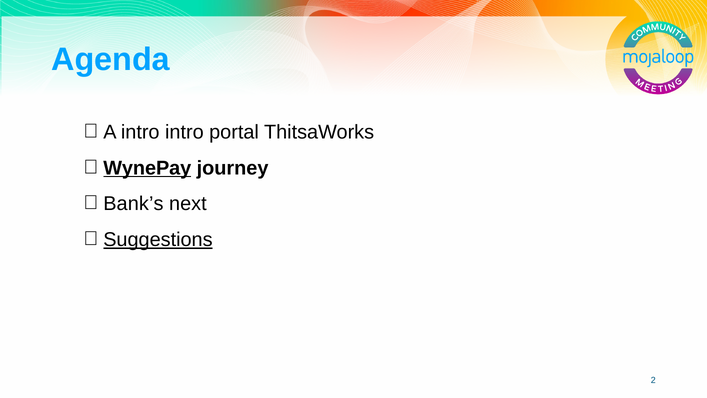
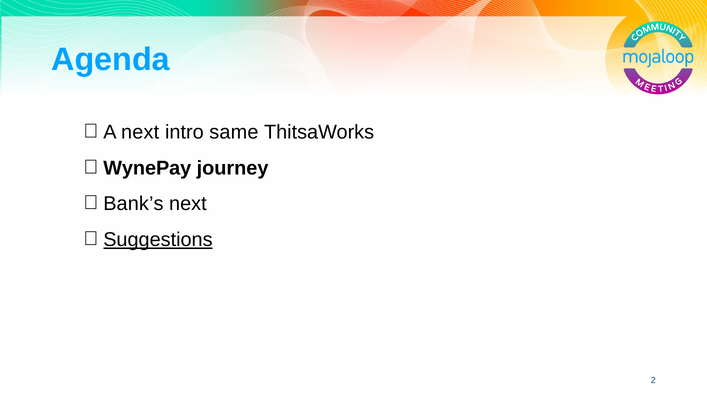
A intro: intro -> next
portal: portal -> same
WynePay underline: present -> none
